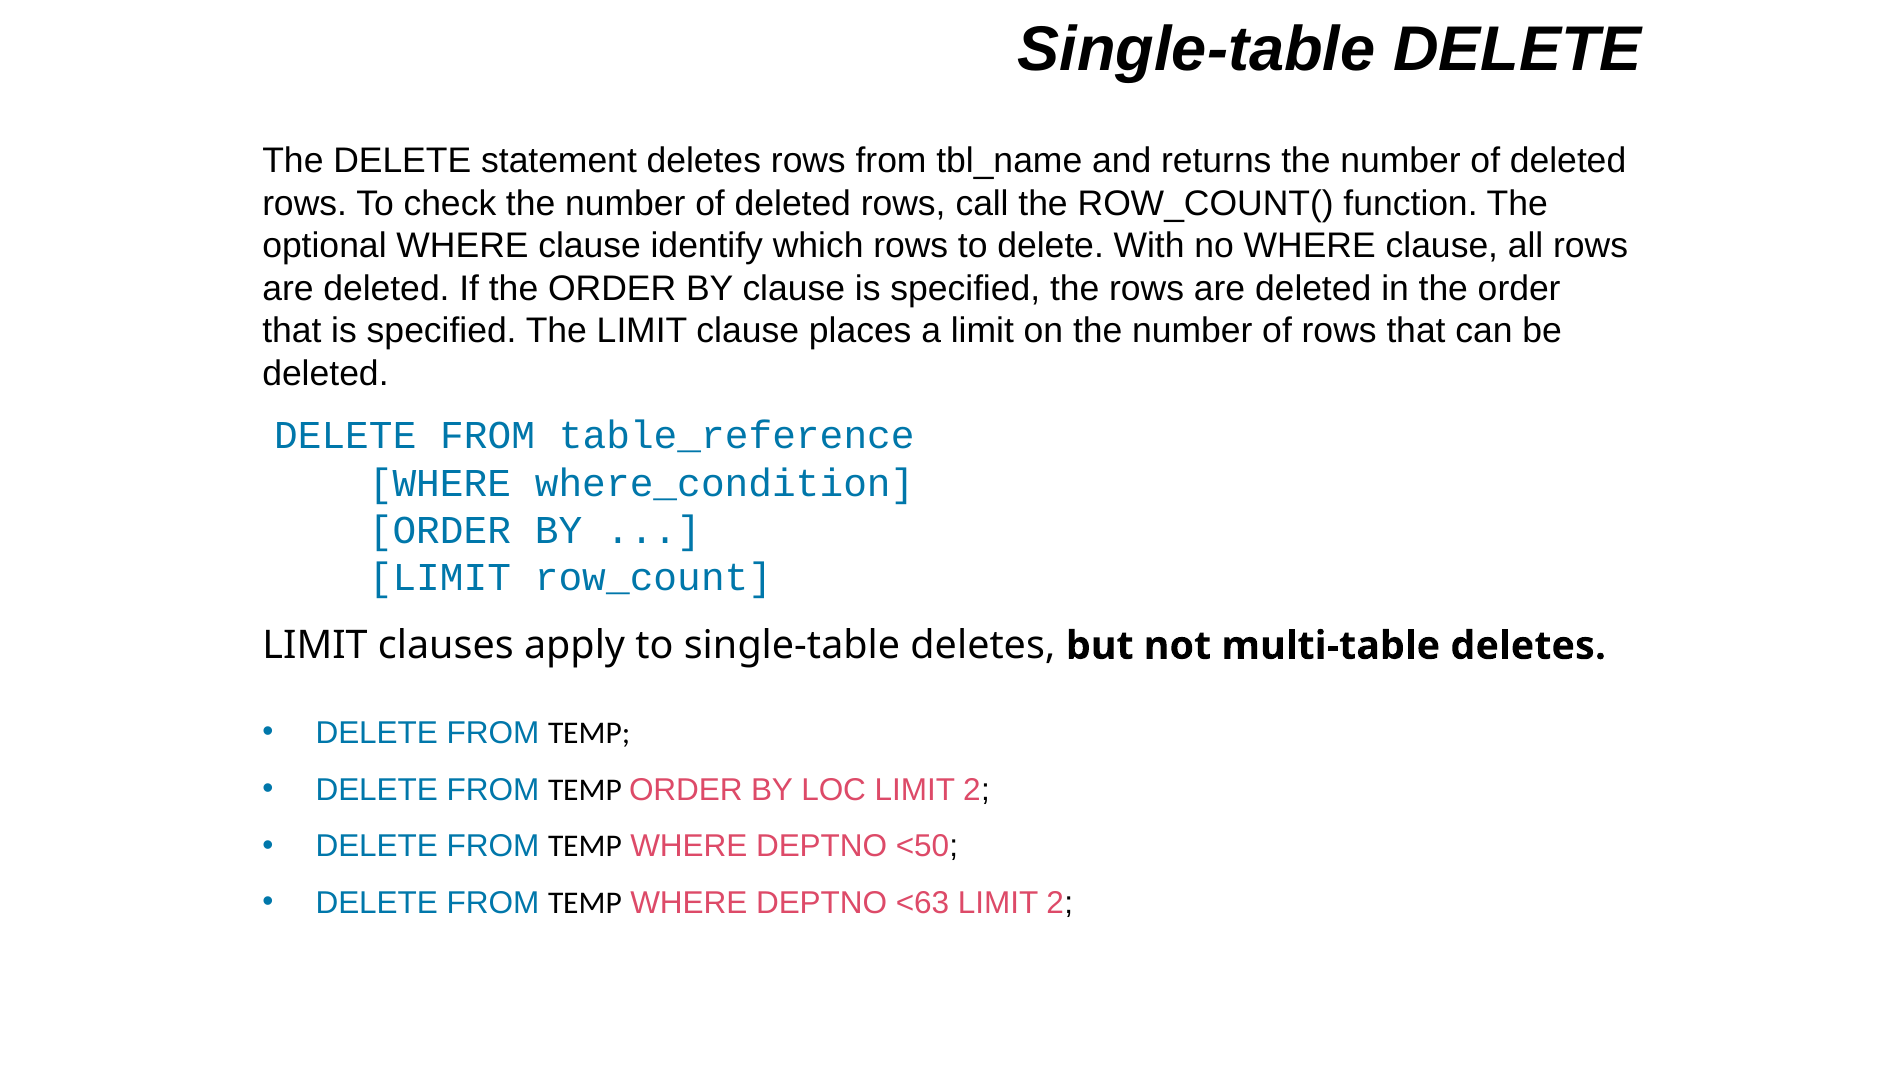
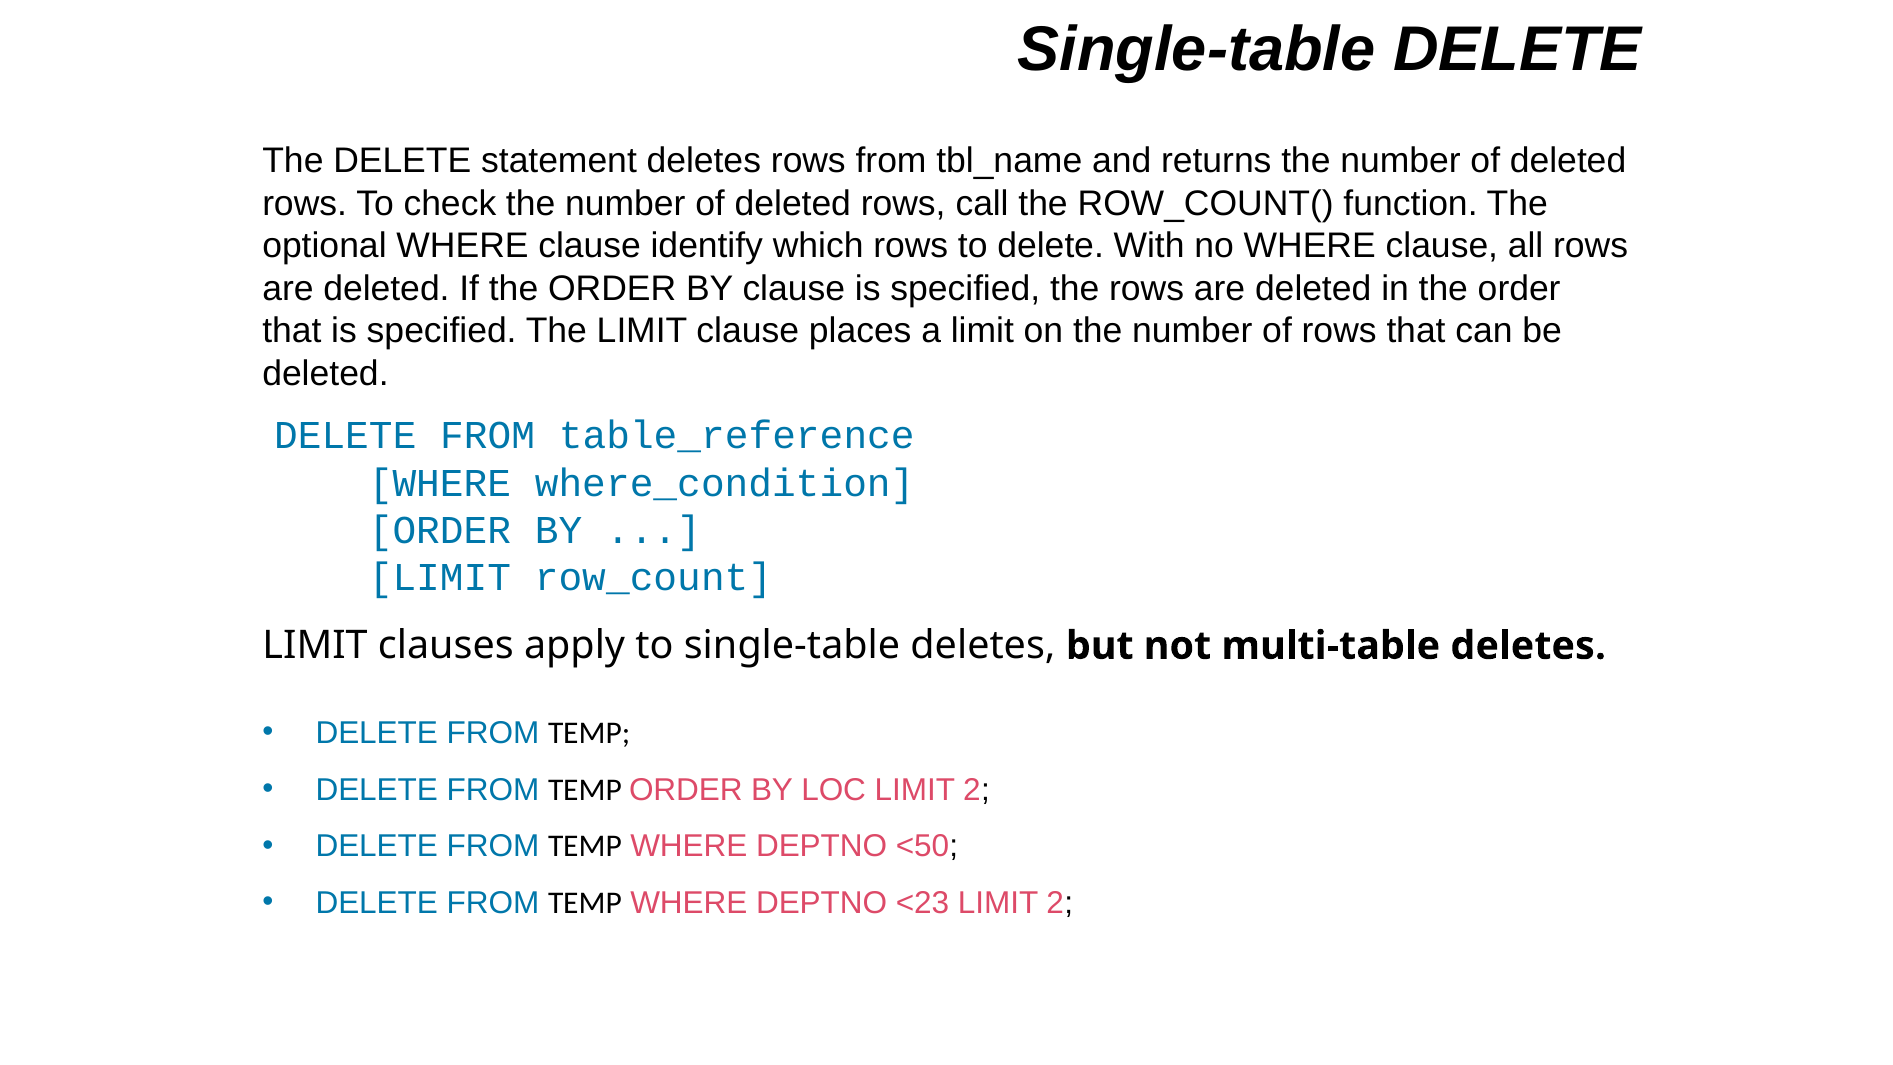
<63: <63 -> <23
